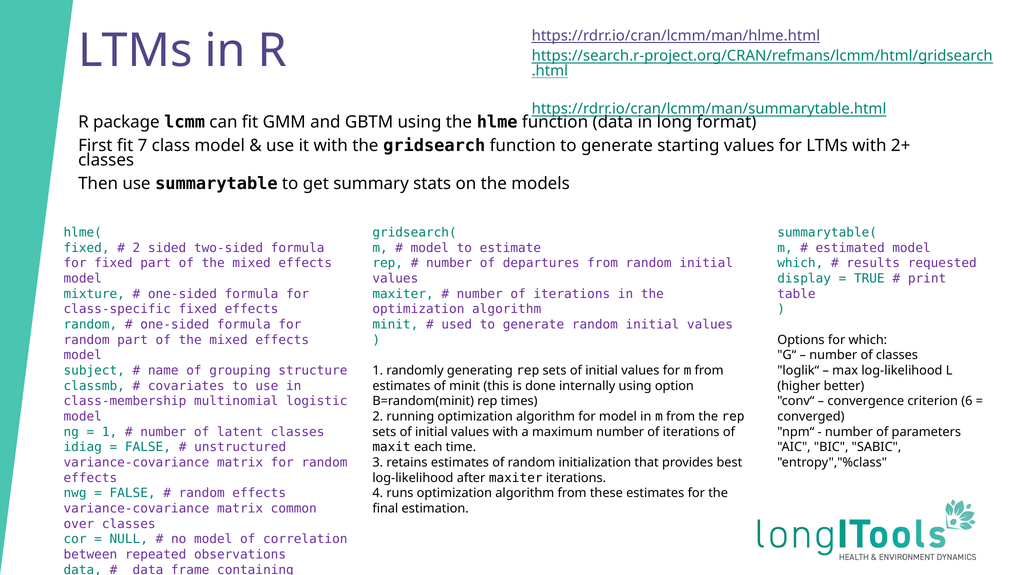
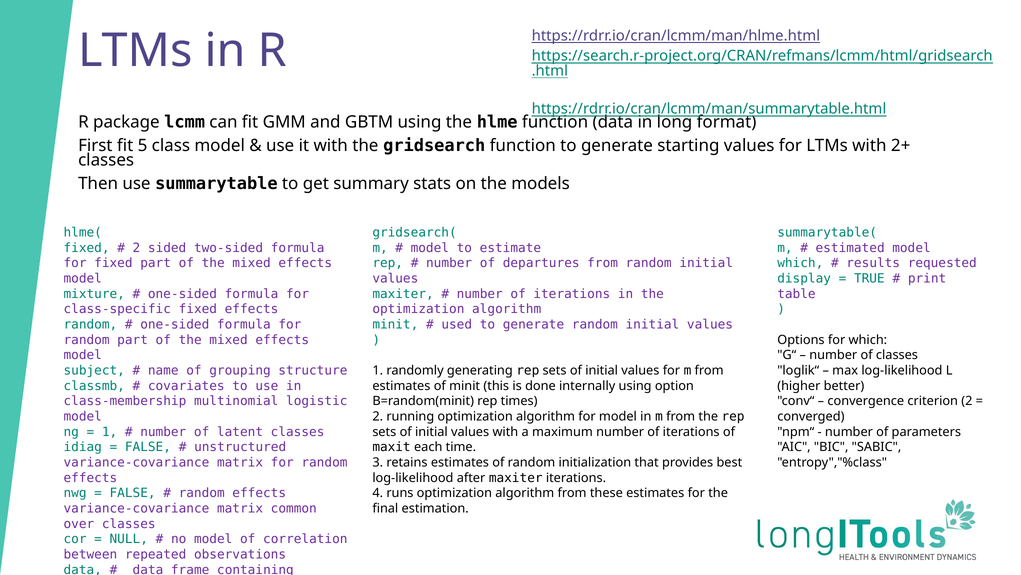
7: 7 -> 5
criterion 6: 6 -> 2
